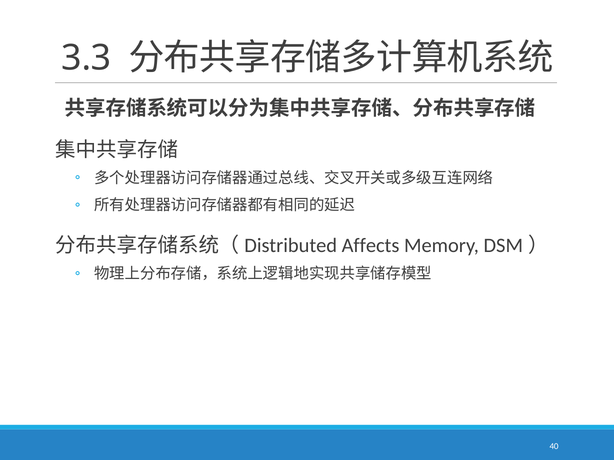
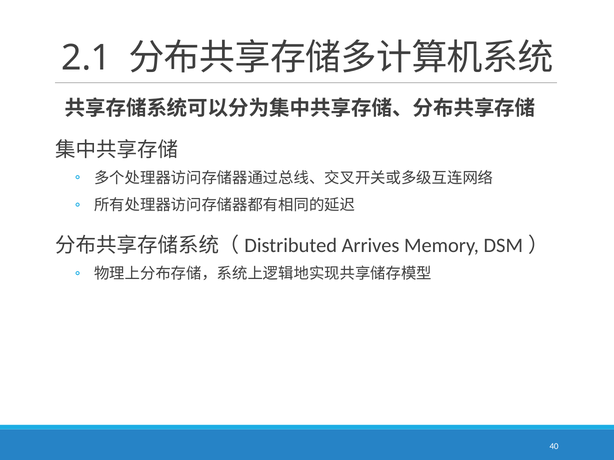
3.3: 3.3 -> 2.1
Affects: Affects -> Arrives
